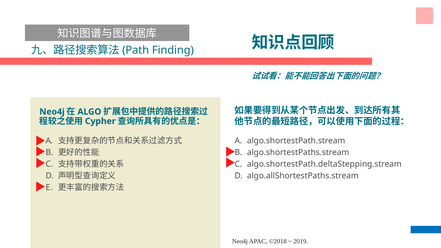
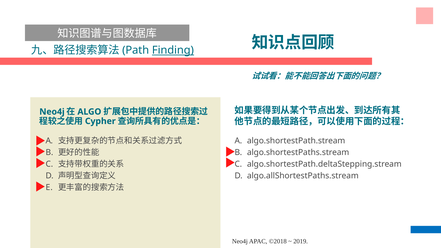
Finding underline: none -> present
